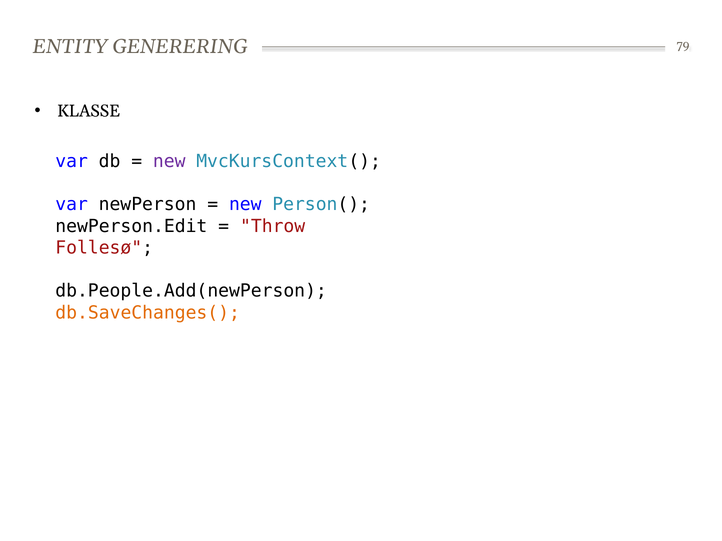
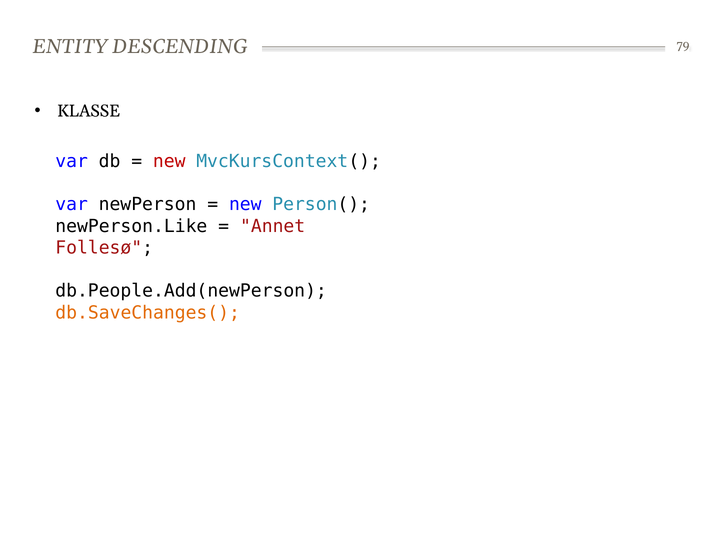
GENERERING: GENERERING -> DESCENDING
new at (169, 161) colour: purple -> red
newPerson.Edit: newPerson.Edit -> newPerson.Like
Throw: Throw -> Annet
